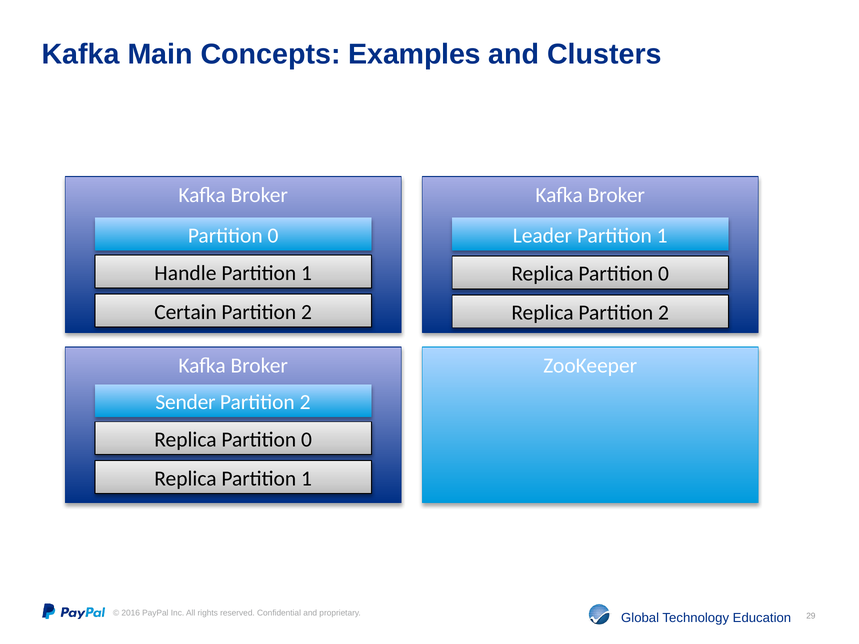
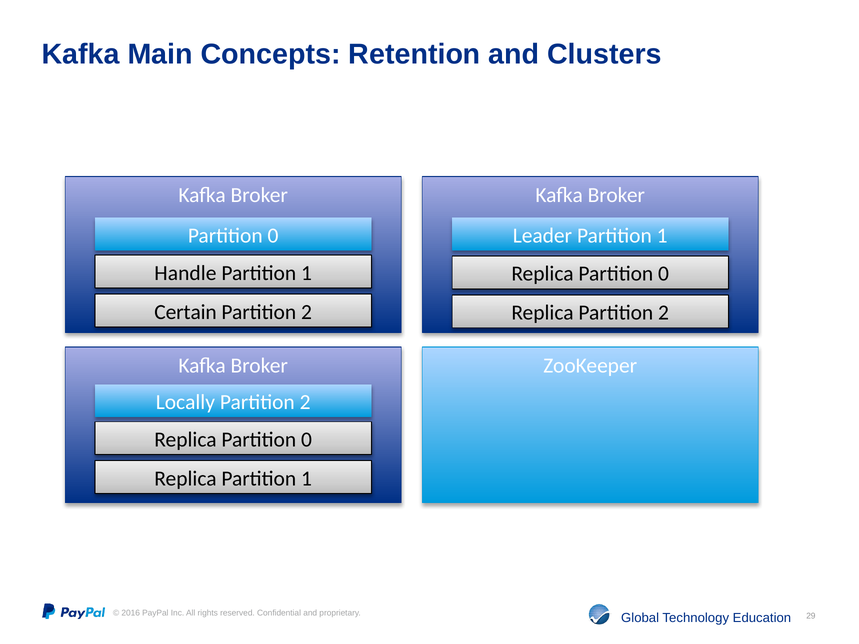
Examples: Examples -> Retention
Sender: Sender -> Locally
